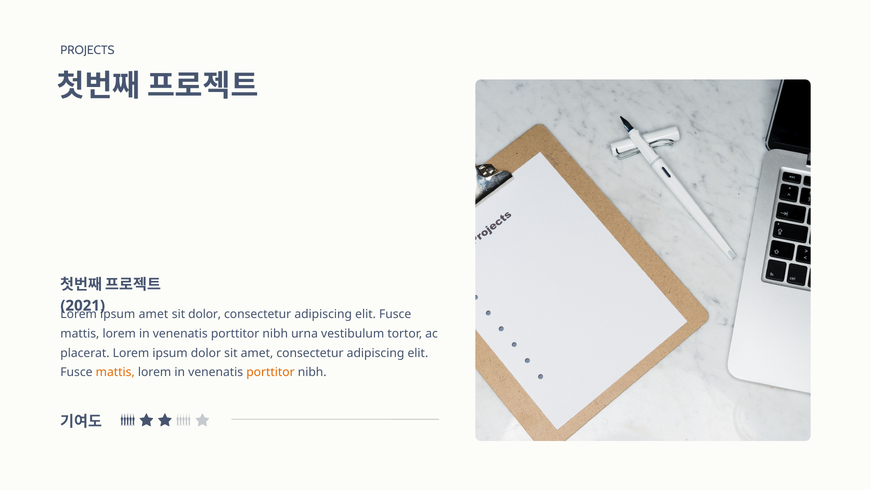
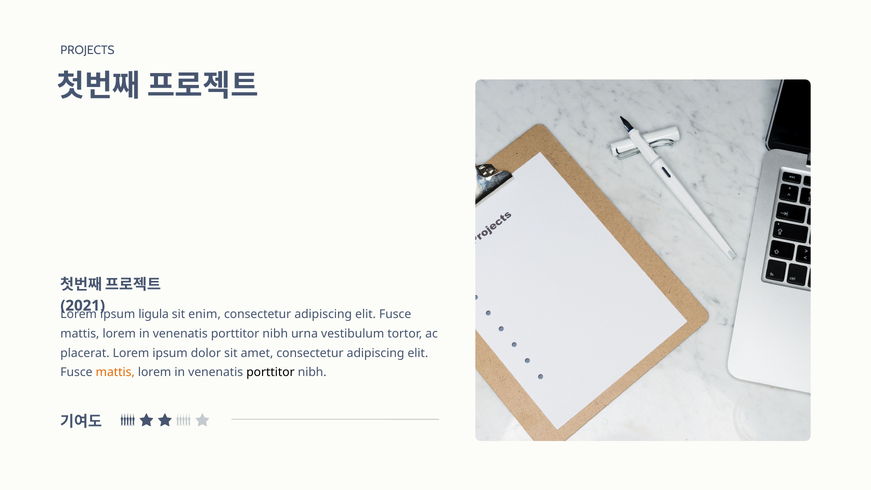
ipsum amet: amet -> ligula
sit dolor: dolor -> enim
porttitor at (270, 372) colour: orange -> black
